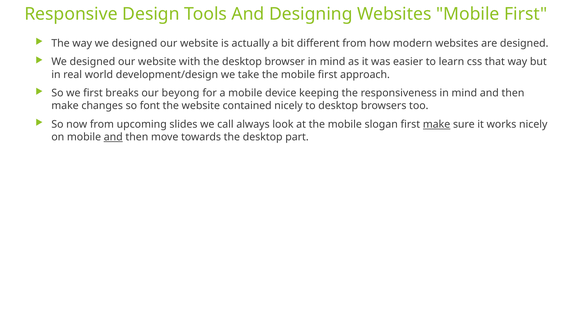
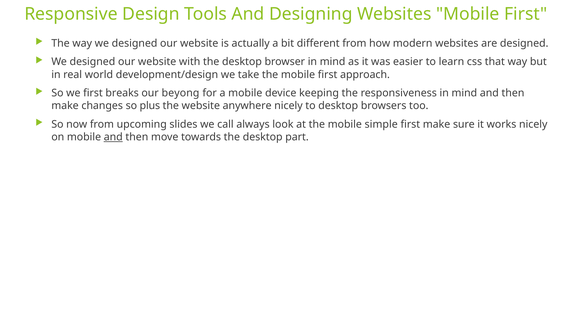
font: font -> plus
contained: contained -> anywhere
slogan: slogan -> simple
make at (437, 124) underline: present -> none
